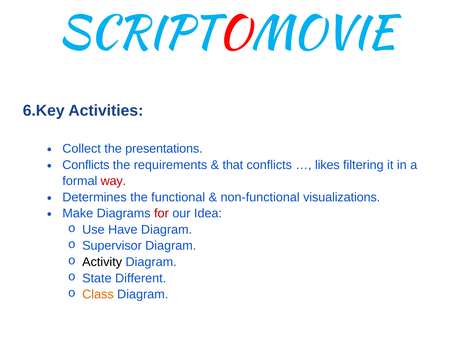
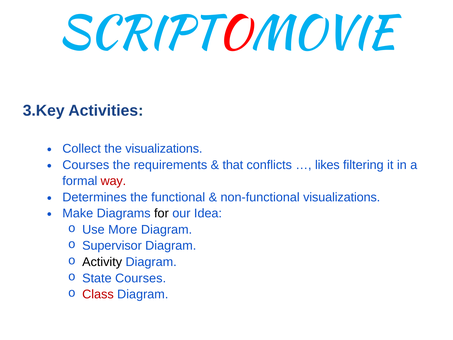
6.Key: 6.Key -> 3.Key
the presentations: presentations -> visualizations
Conflicts at (86, 165): Conflicts -> Courses
for colour: red -> black
Have: Have -> More
State Different: Different -> Courses
Class colour: orange -> red
